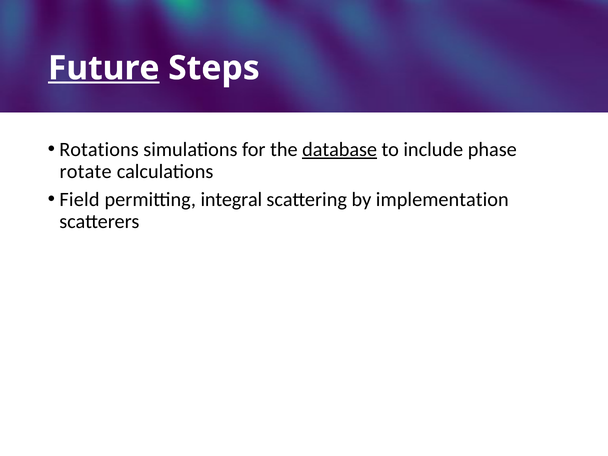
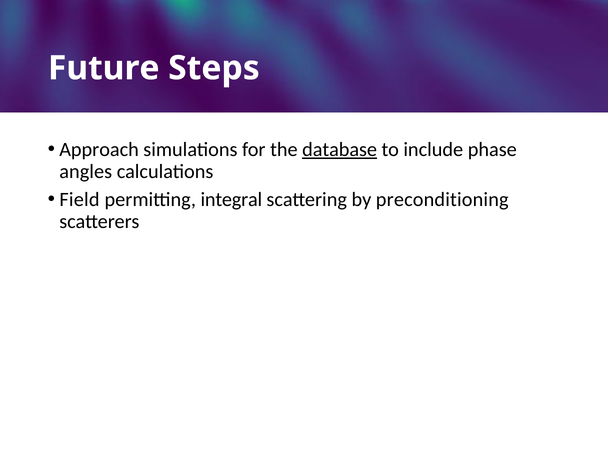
Future underline: present -> none
Rotations: Rotations -> Approach
rotate: rotate -> angles
implementation: implementation -> preconditioning
